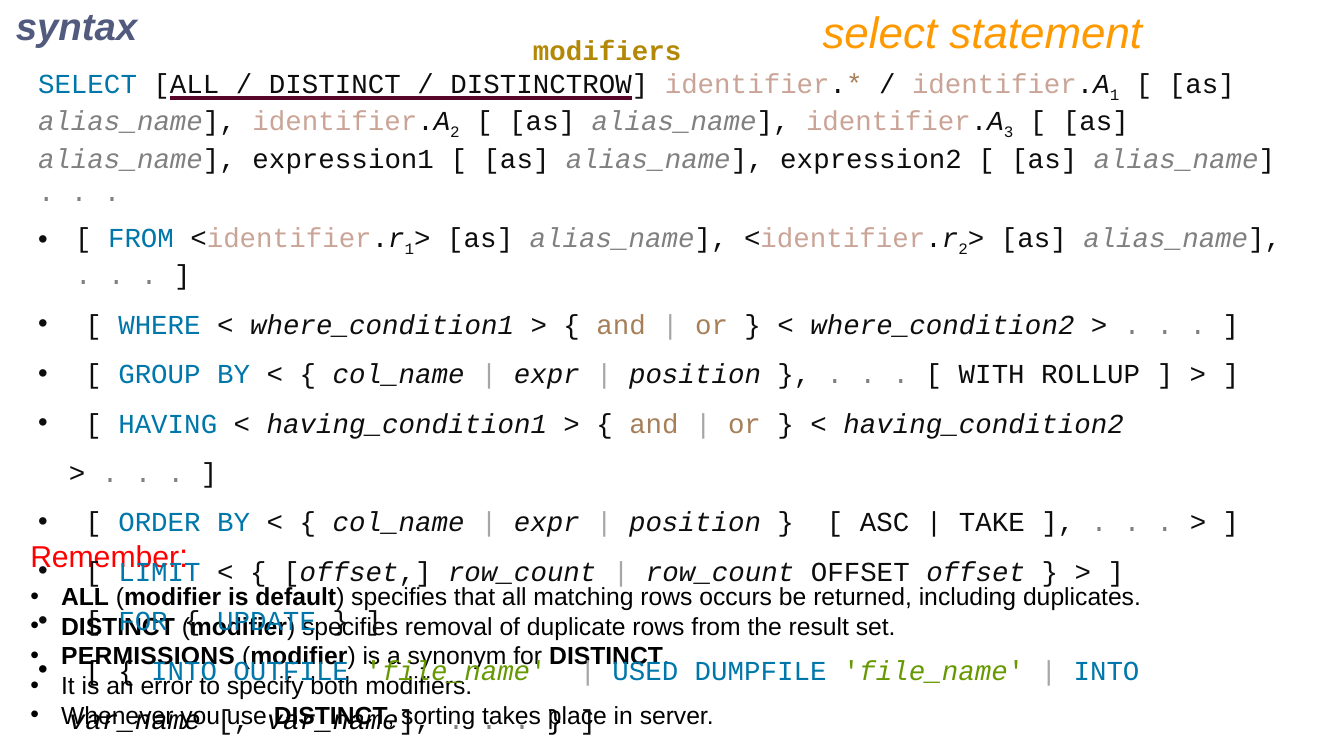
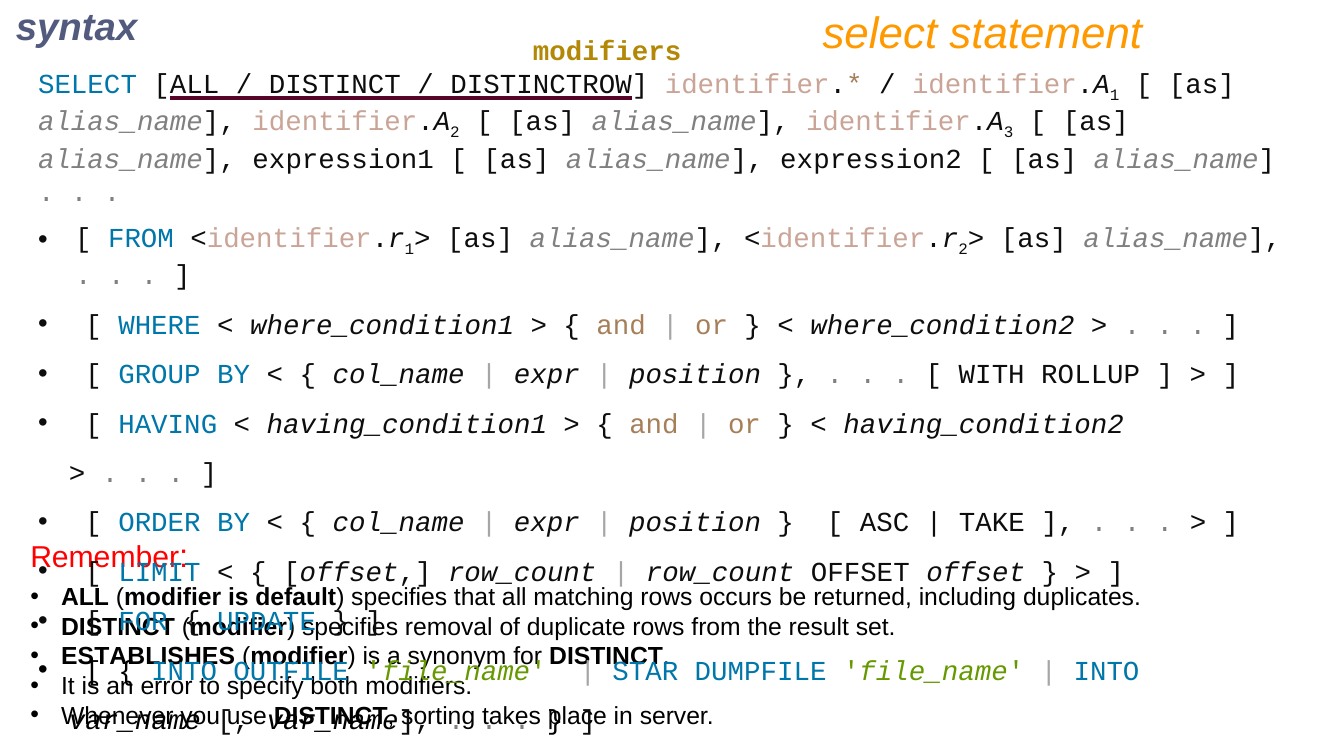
PERMISSIONS: PERMISSIONS -> ESTABLISHES
USED: USED -> STAR
